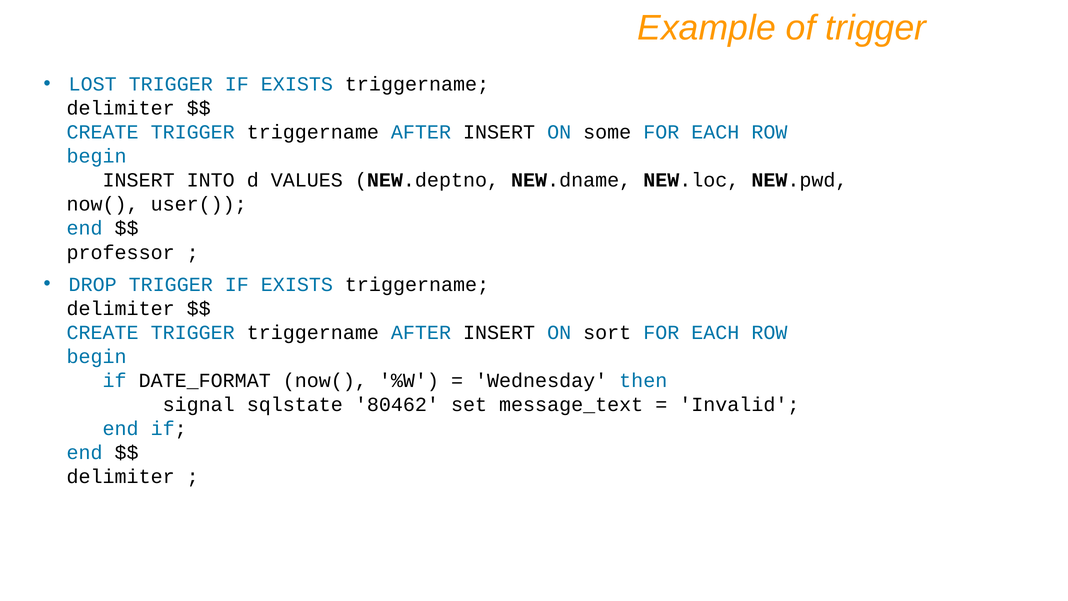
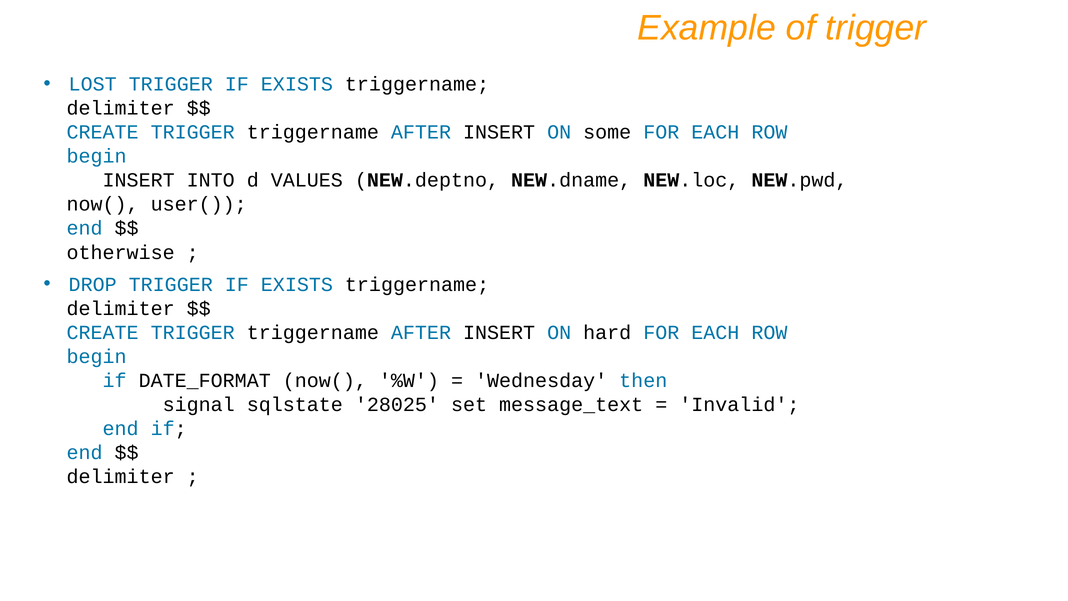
professor: professor -> otherwise
sort: sort -> hard
80462: 80462 -> 28025
